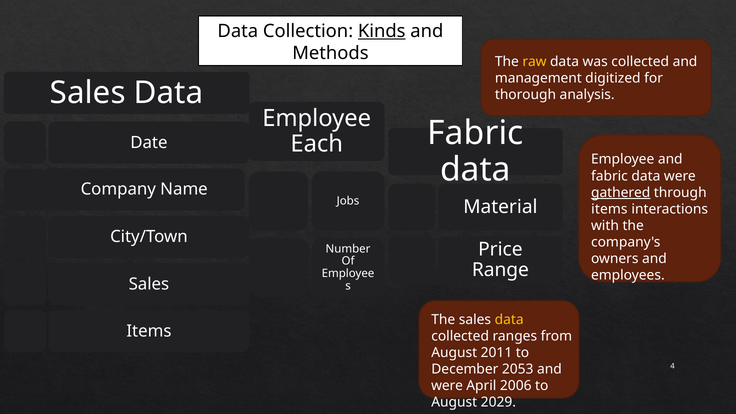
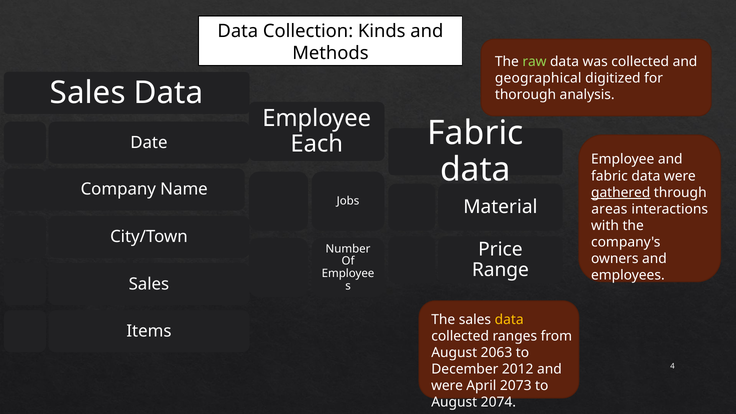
Kinds underline: present -> none
raw colour: yellow -> light green
management: management -> geographical
items at (609, 209): items -> areas
2011: 2011 -> 2063
2053: 2053 -> 2012
2006: 2006 -> 2073
2029: 2029 -> 2074
